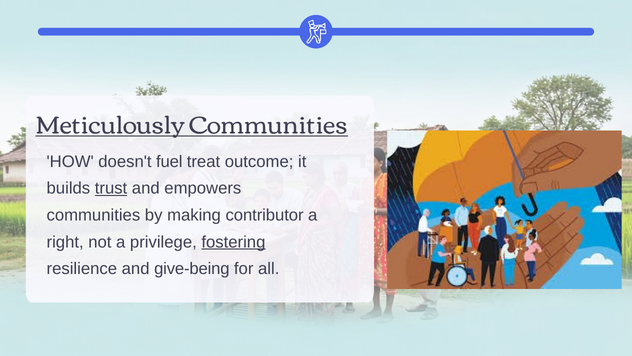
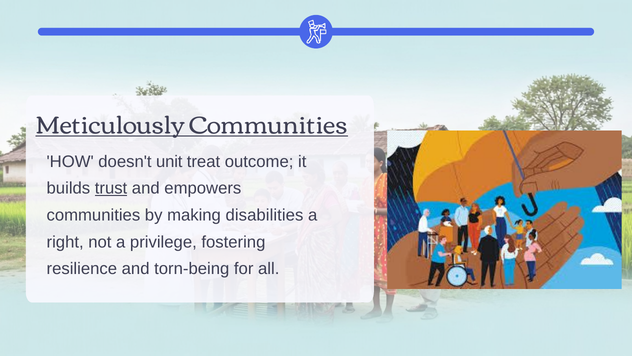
fuel: fuel -> unit
contributor: contributor -> disabilities
fostering underline: present -> none
give-being: give-being -> torn-being
